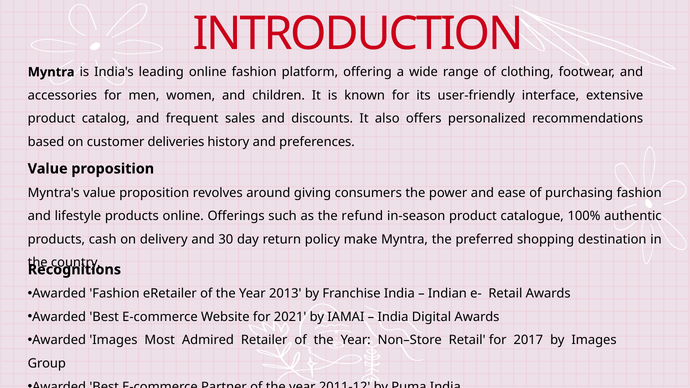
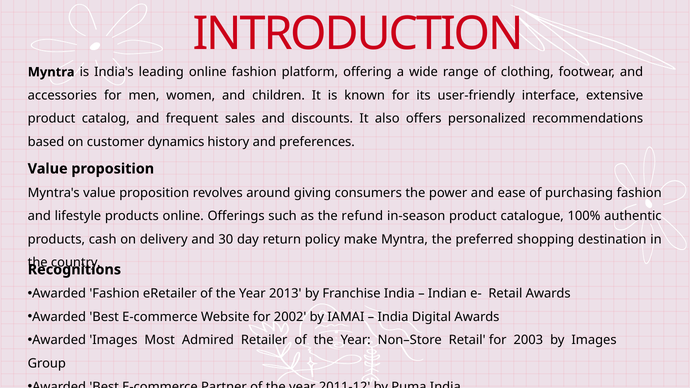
deliveries: deliveries -> dynamics
2021: 2021 -> 2002
2017: 2017 -> 2003
